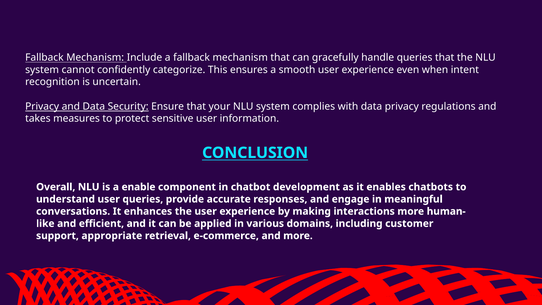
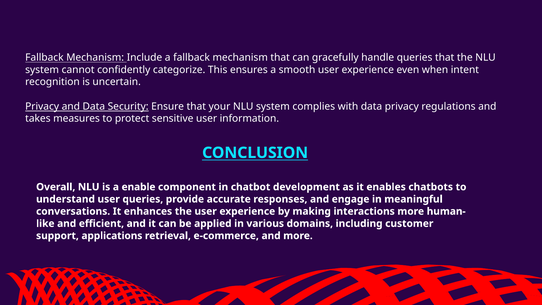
appropriate: appropriate -> applications
